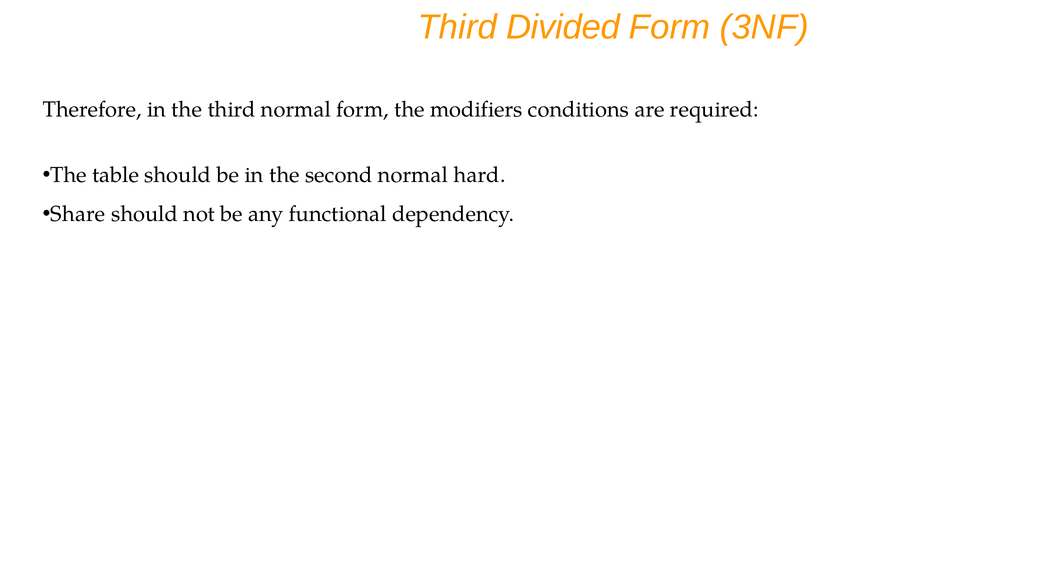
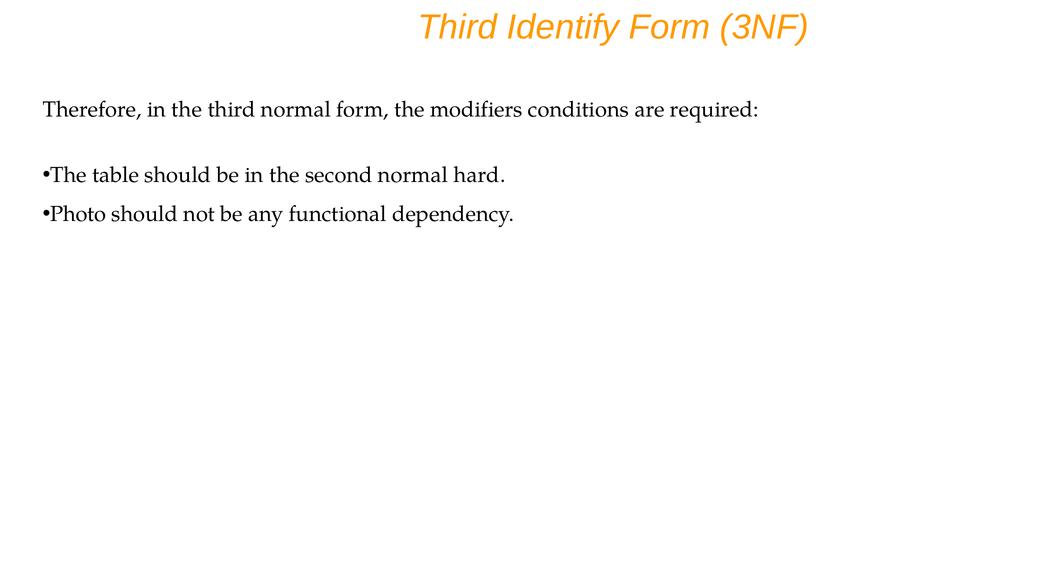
Divided: Divided -> Identify
Share: Share -> Photo
